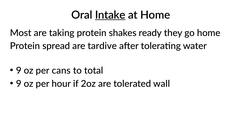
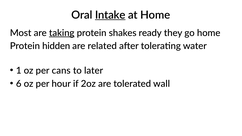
taking underline: none -> present
spread: spread -> hidden
tardive: tardive -> related
9 at (19, 71): 9 -> 1
total: total -> later
9 at (19, 84): 9 -> 6
